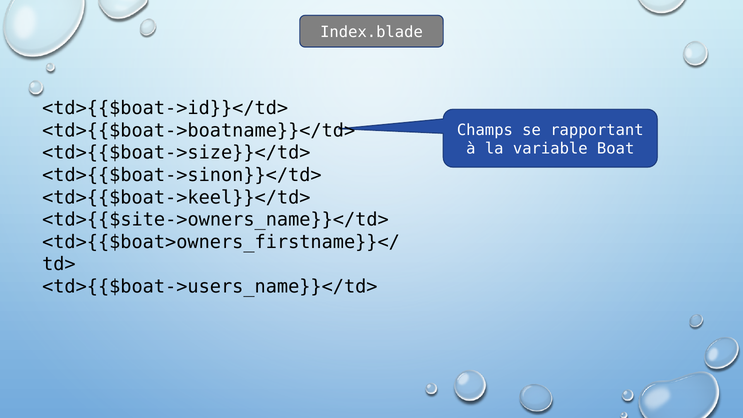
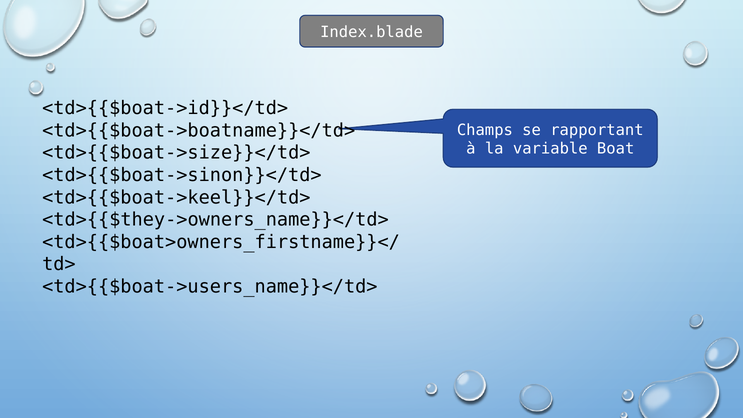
<td>{{$site->owners_name}}</td>: <td>{{$site->owners_name}}</td> -> <td>{{$they->owners_name}}</td>
